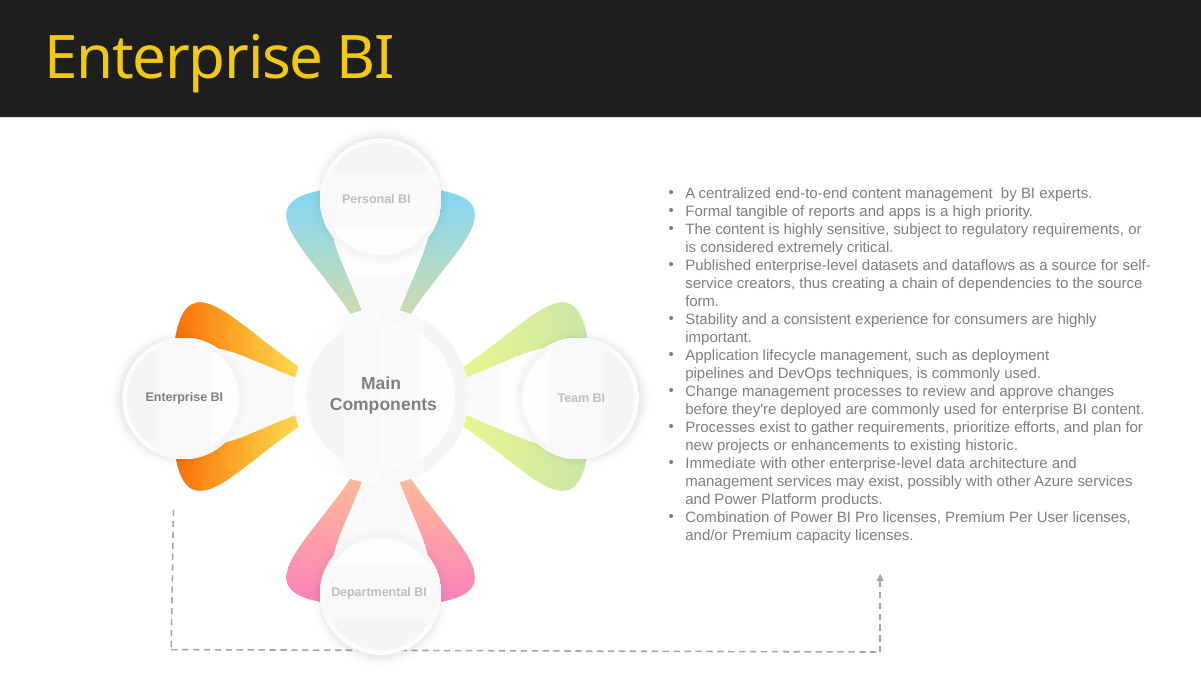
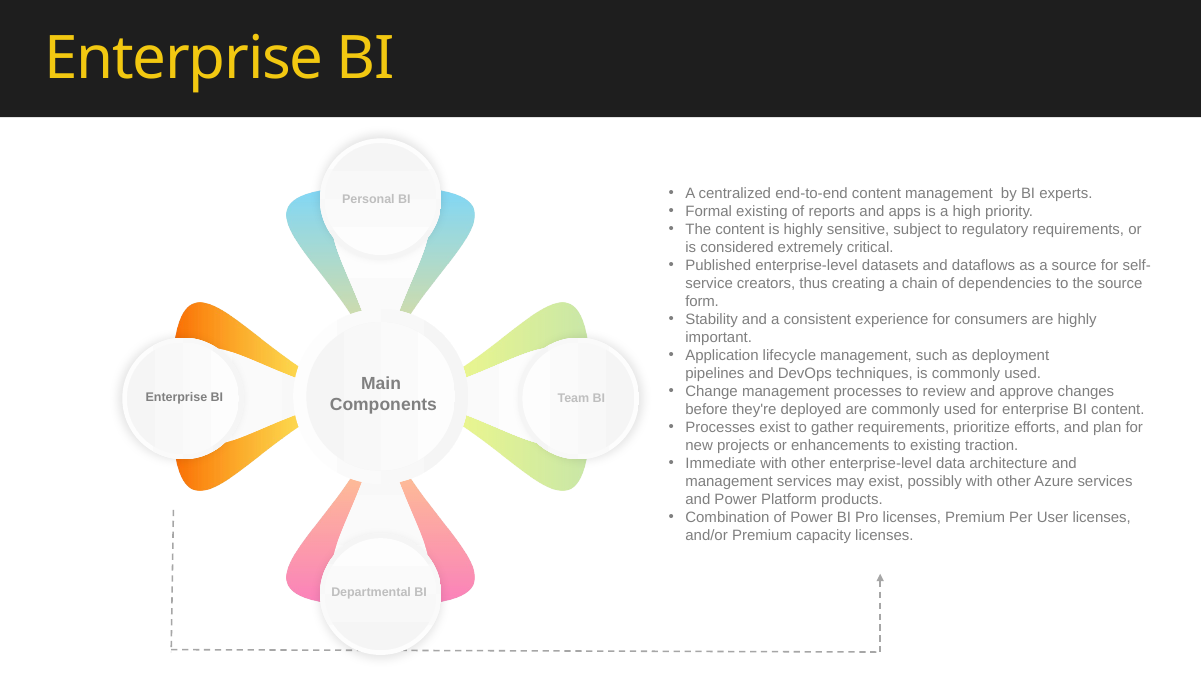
Formal tangible: tangible -> existing
historic: historic -> traction
